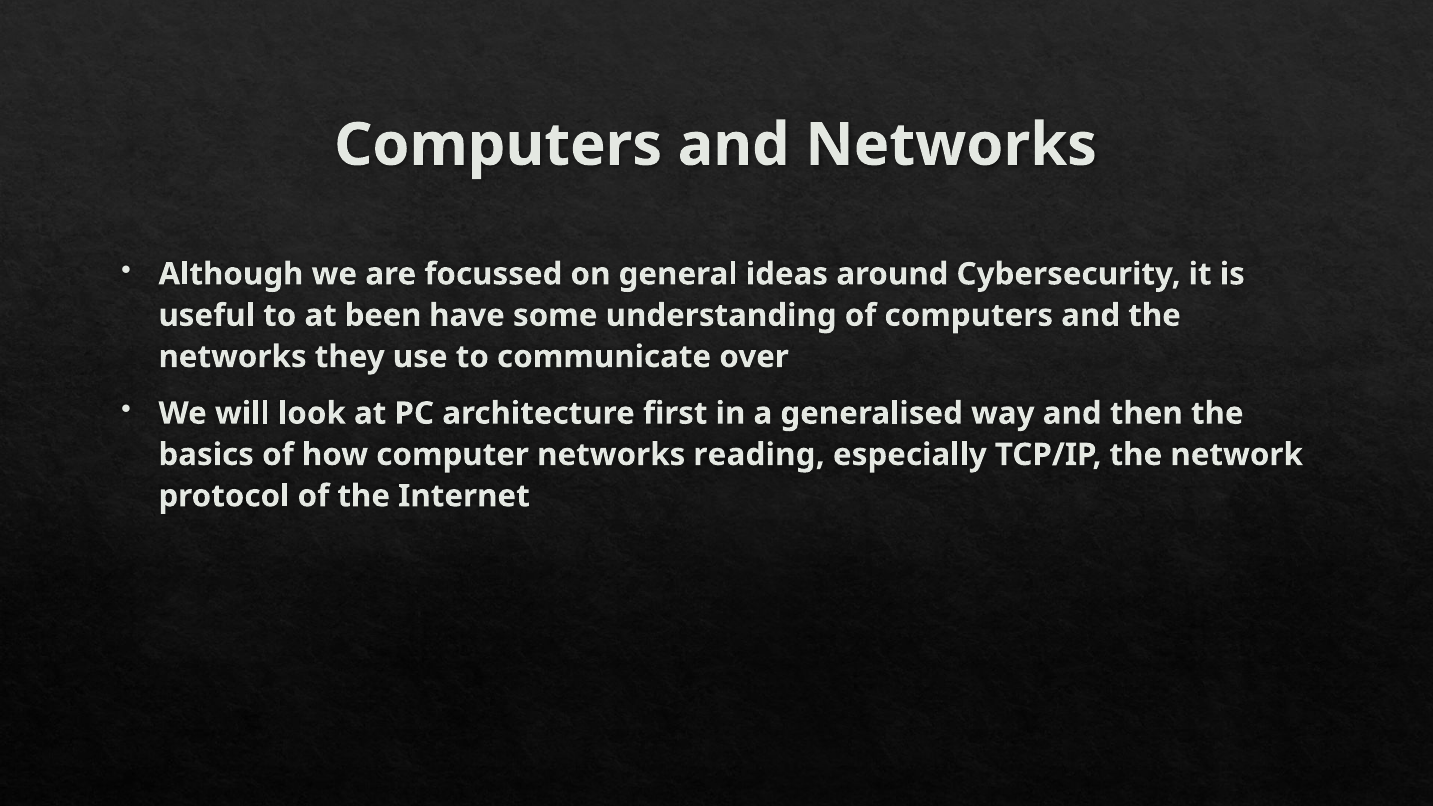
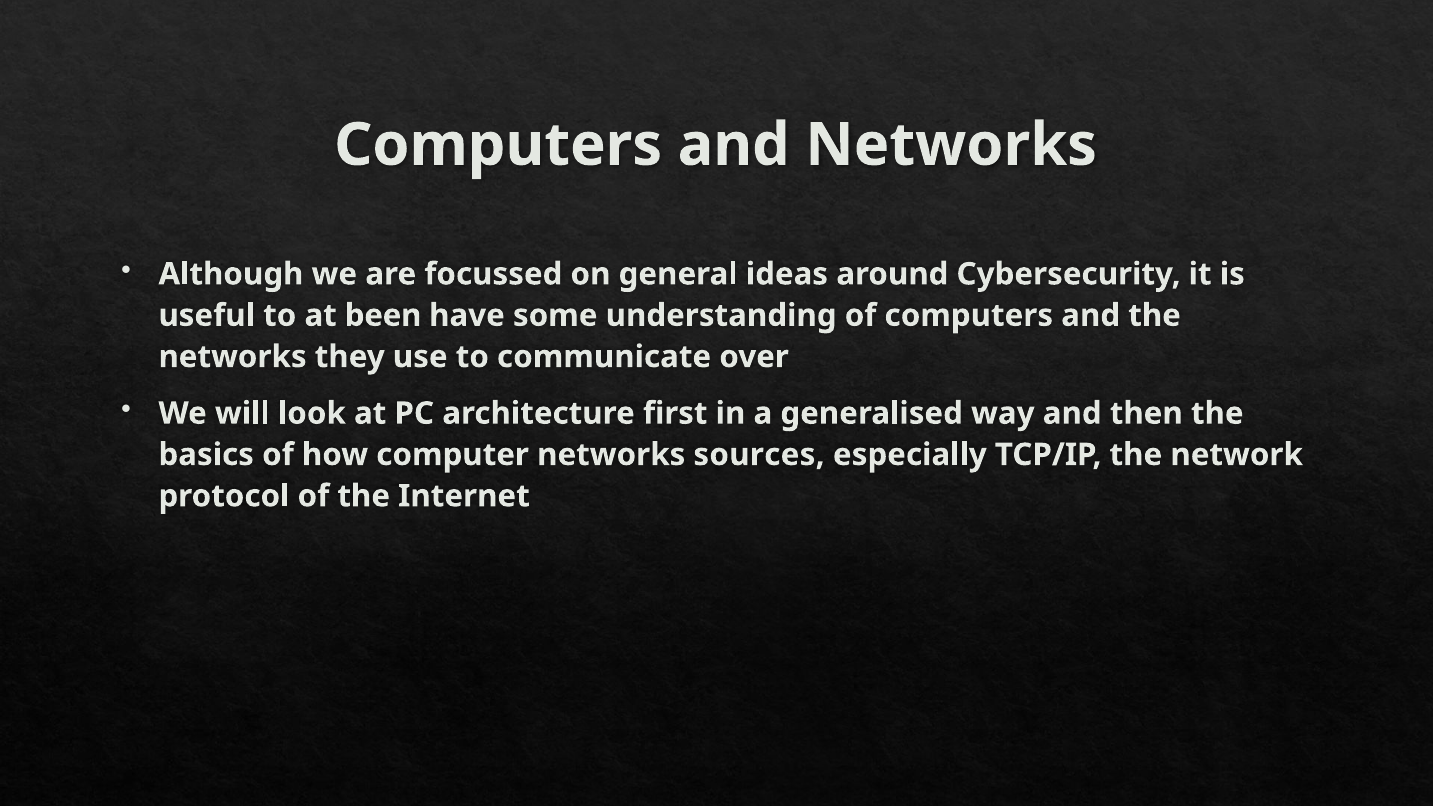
reading: reading -> sources
